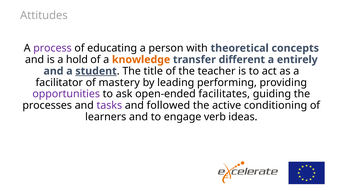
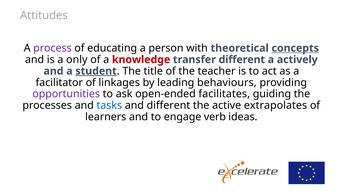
concepts underline: none -> present
hold: hold -> only
knowledge colour: orange -> red
entirely: entirely -> actively
mastery: mastery -> linkages
performing: performing -> behaviours
tasks colour: purple -> blue
and followed: followed -> different
conditioning: conditioning -> extrapolates
